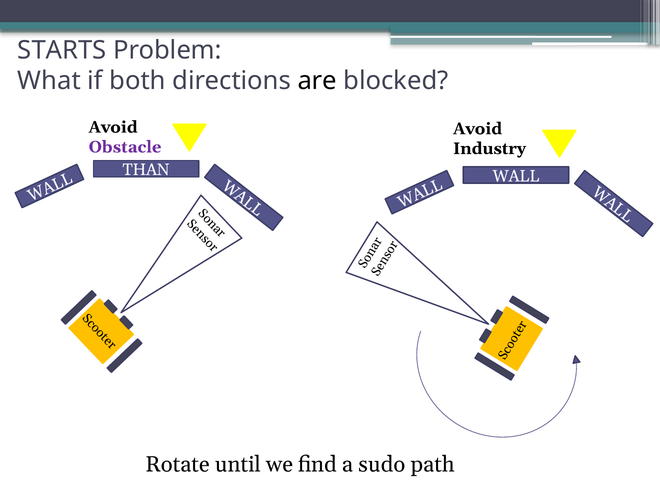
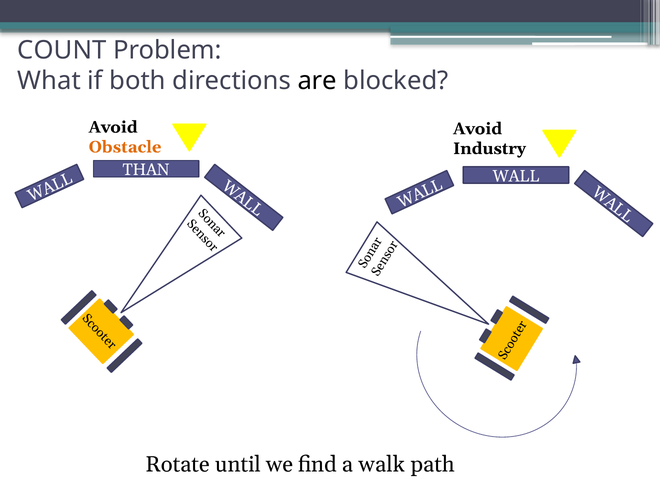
STARTS: STARTS -> COUNT
Obstacle colour: purple -> orange
sudo: sudo -> walk
